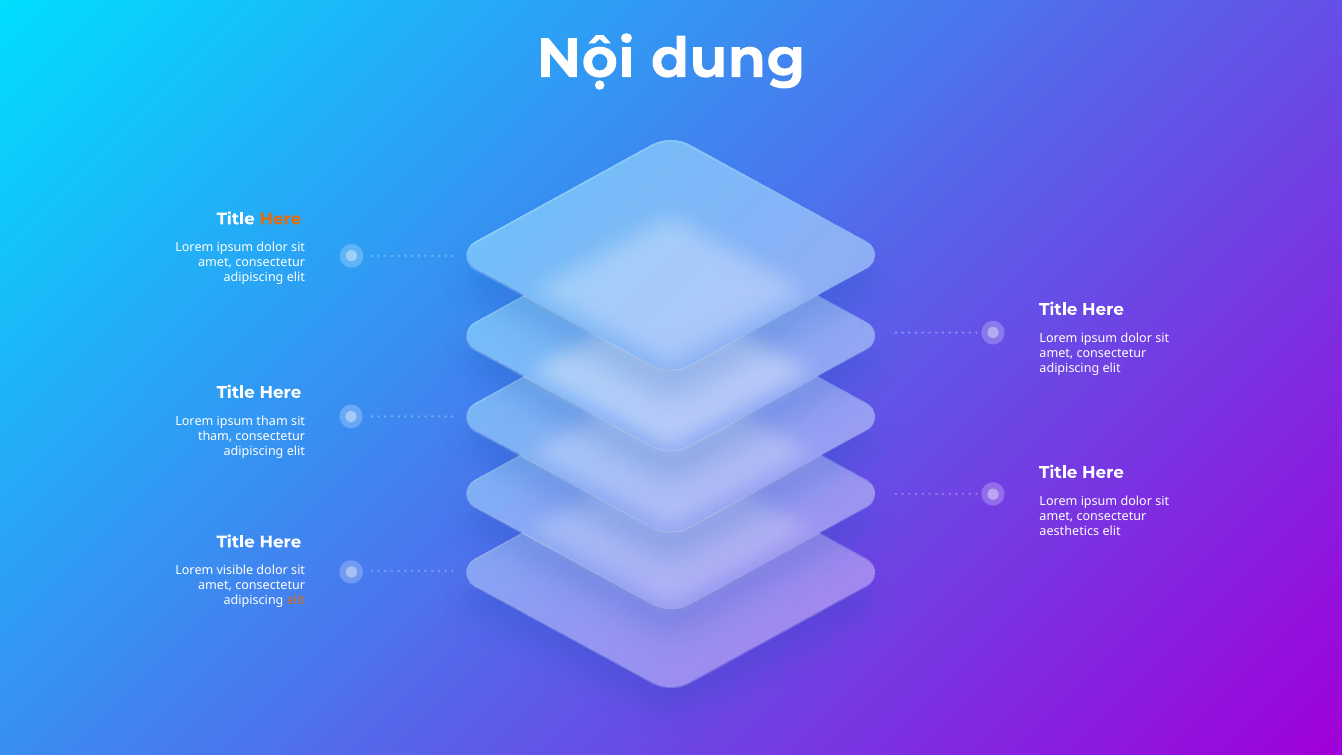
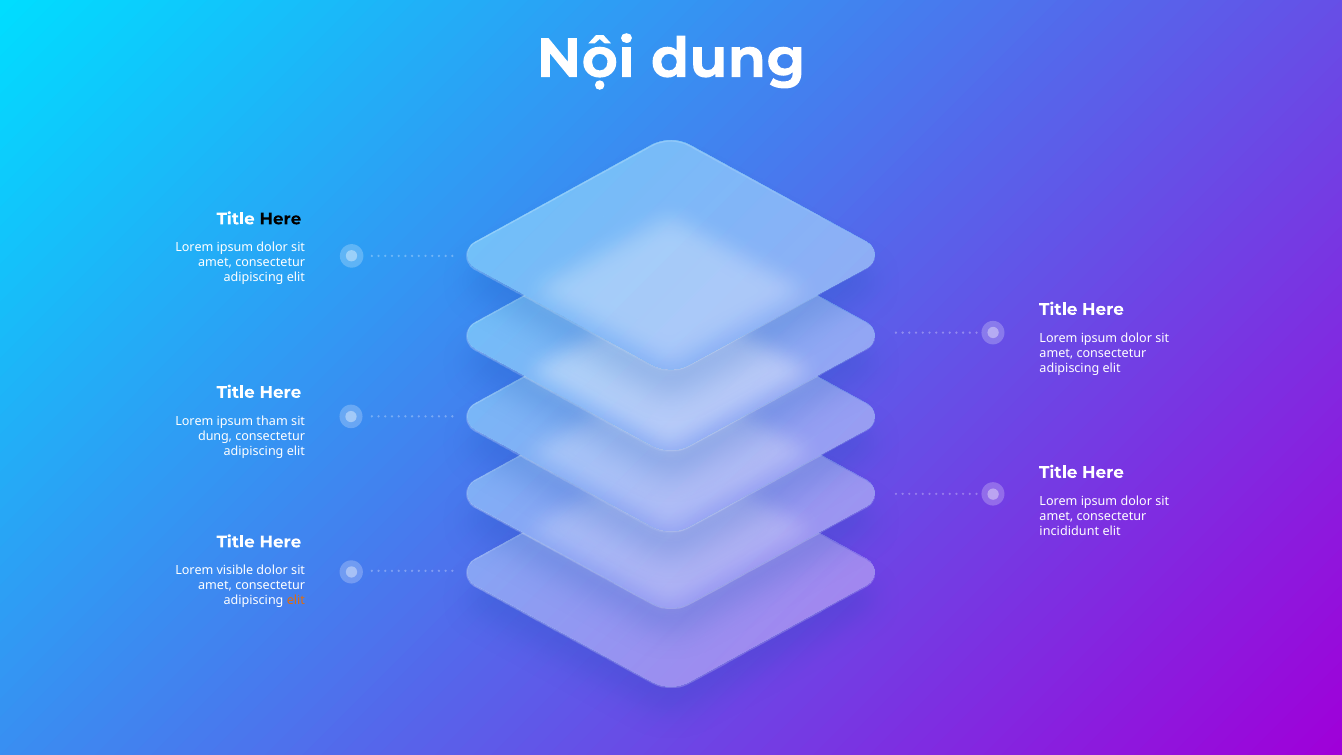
Here at (280, 219) colour: orange -> black
tham at (215, 436): tham -> dung
aesthetics: aesthetics -> incididunt
